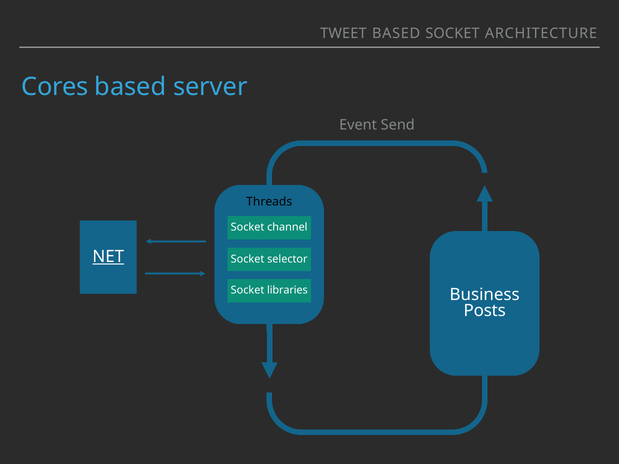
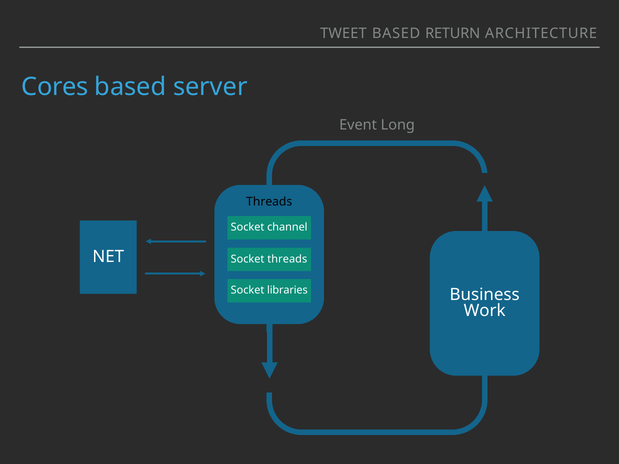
BASED SOCKET: SOCKET -> RETURN
Send: Send -> Long
NET underline: present -> none
Socket selector: selector -> threads
Posts: Posts -> Work
